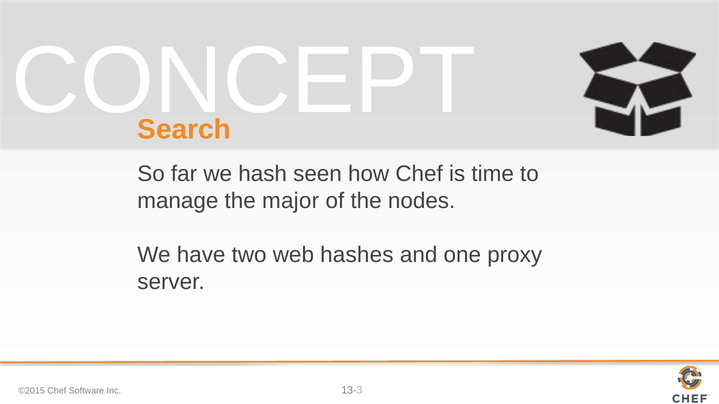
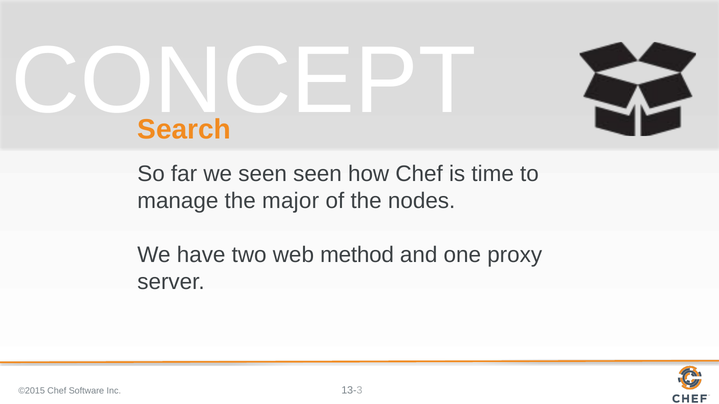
we hash: hash -> seen
hashes: hashes -> method
